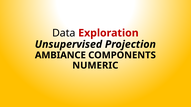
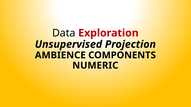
AMBIANCE: AMBIANCE -> AMBIENCE
